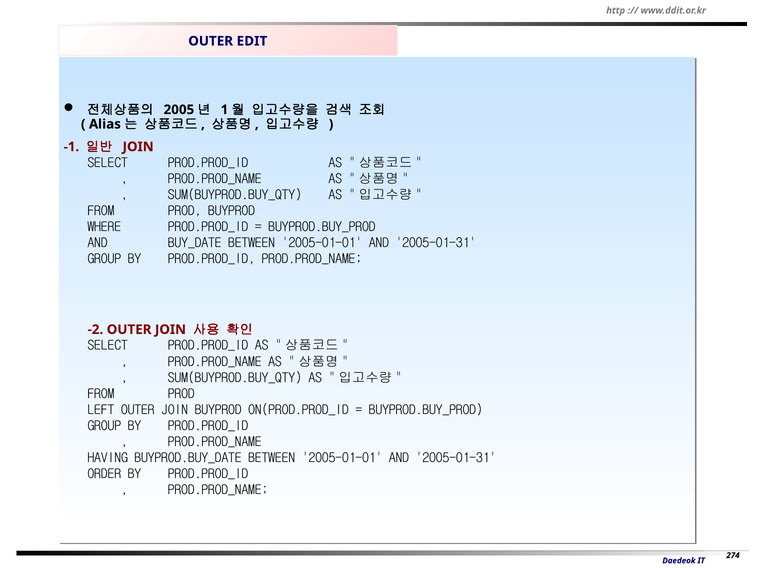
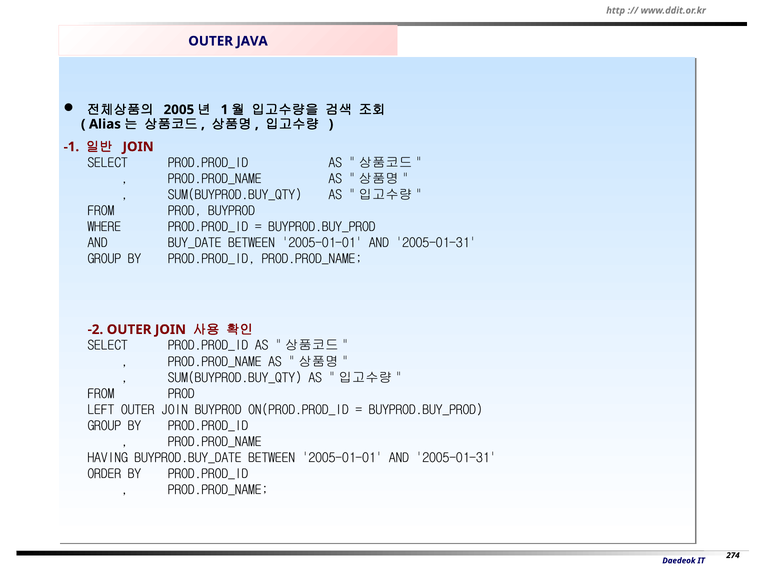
EDIT: EDIT -> JAVA
